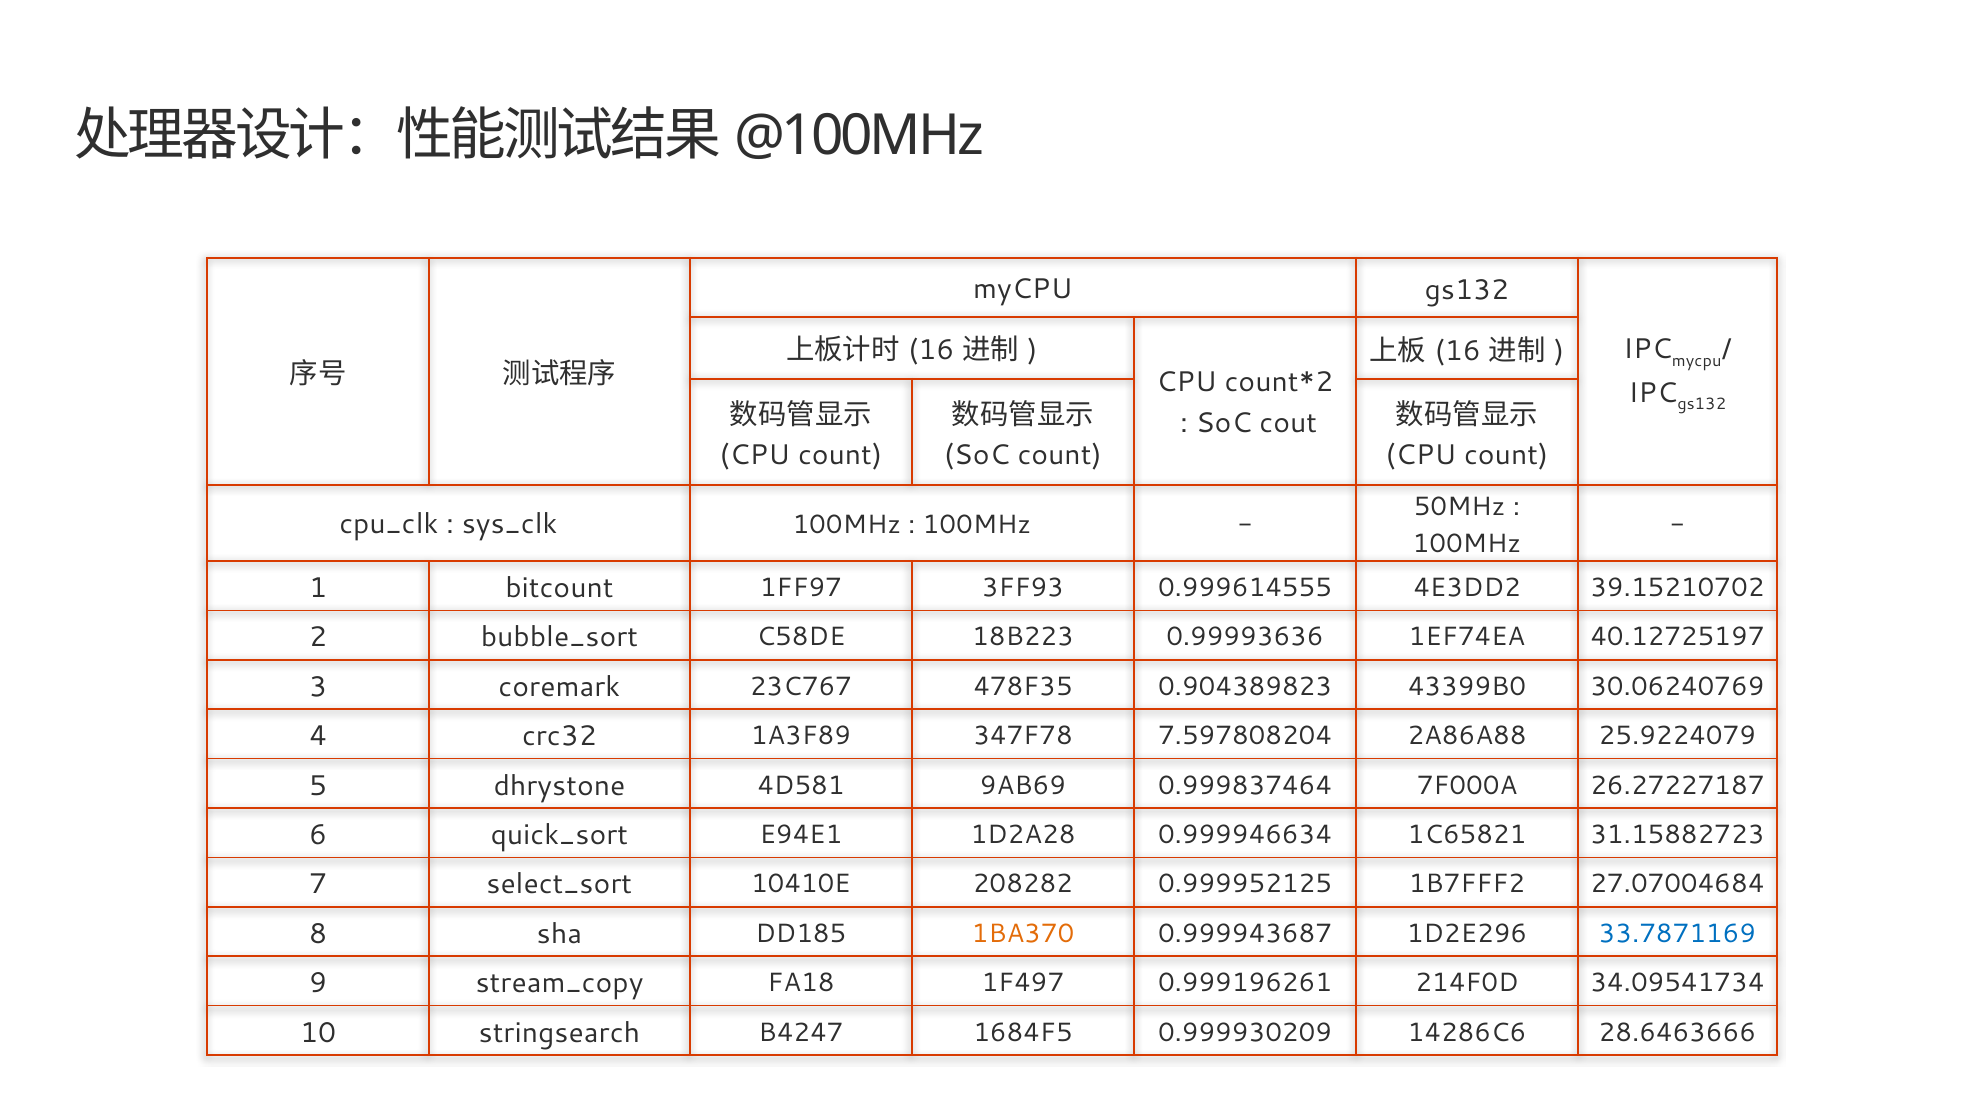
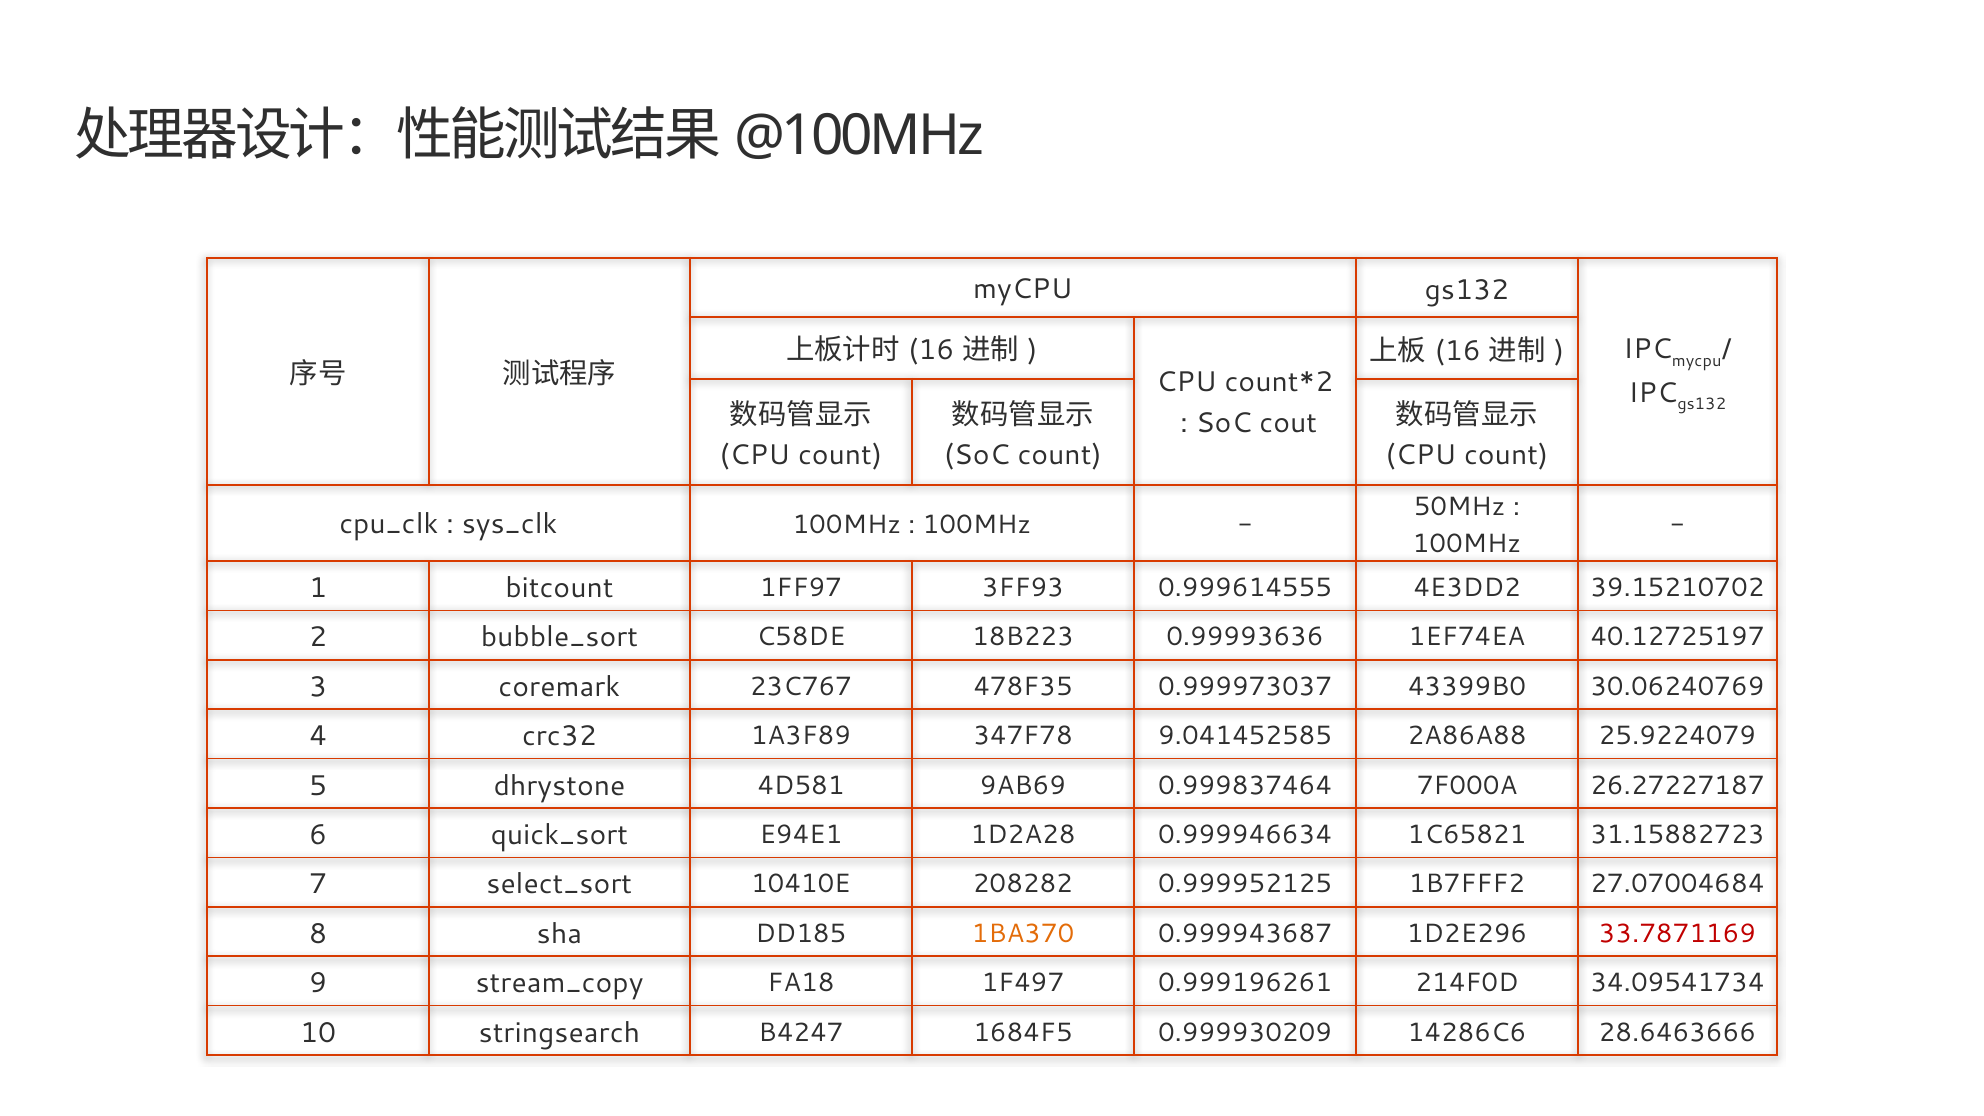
0.904389823: 0.904389823 -> 0.999973037
7.597808204: 7.597808204 -> 9.041452585
33.7871169 colour: blue -> red
